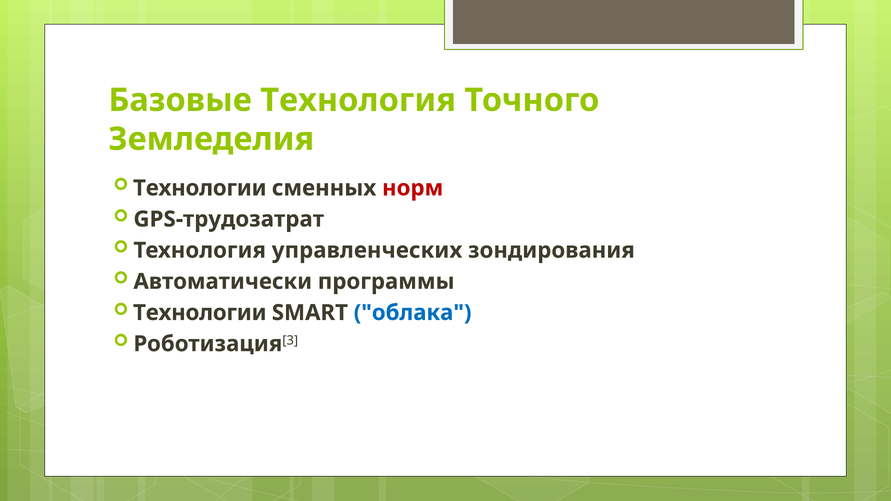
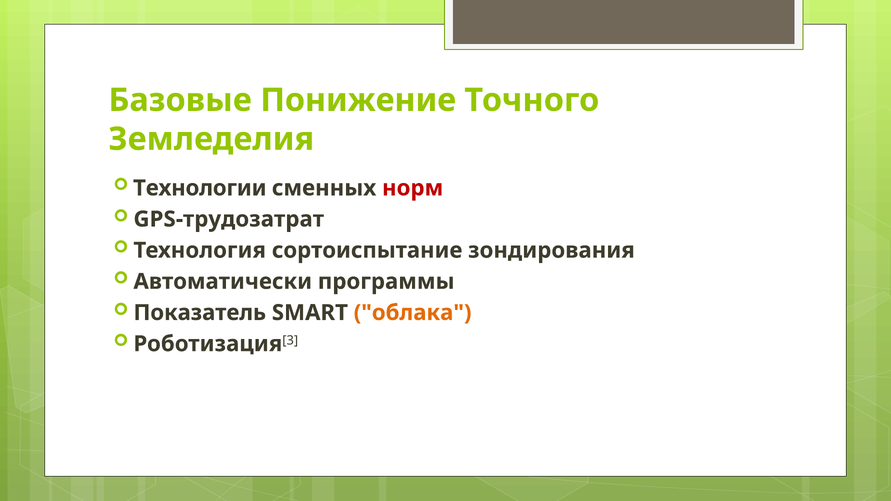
Базовые Технология: Технология -> Понижение
управленческих: управленческих -> сортоиспытание
Технологии at (200, 313): Технологии -> Показатель
облака colour: blue -> orange
